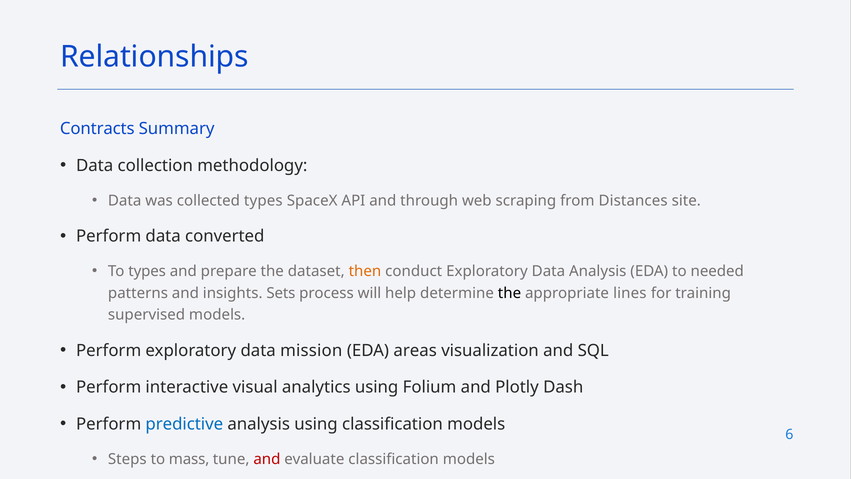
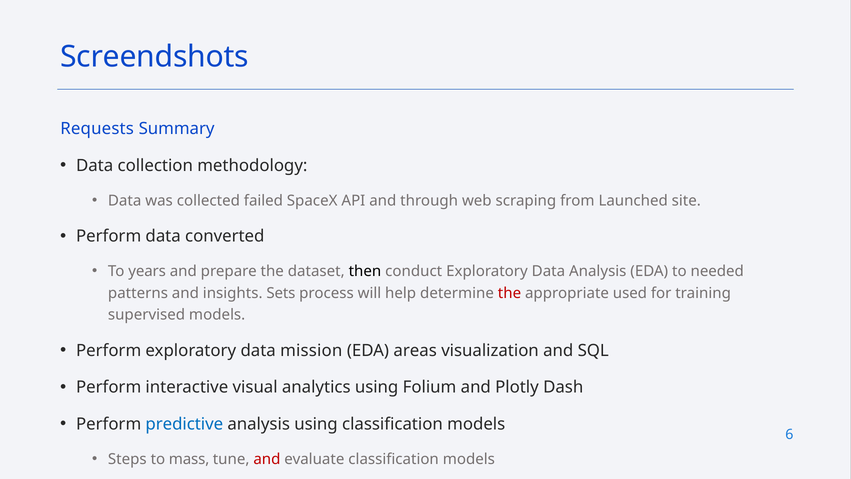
Relationships: Relationships -> Screendshots
Contracts: Contracts -> Requests
collected types: types -> failed
Distances: Distances -> Launched
To types: types -> years
then colour: orange -> black
the at (509, 293) colour: black -> red
lines: lines -> used
